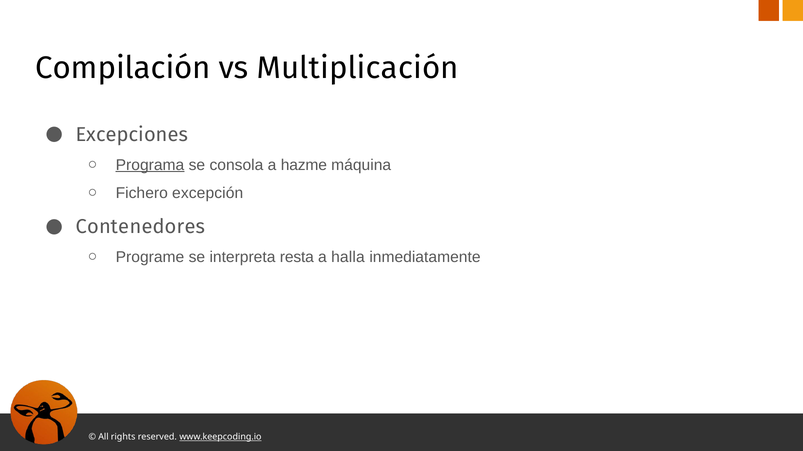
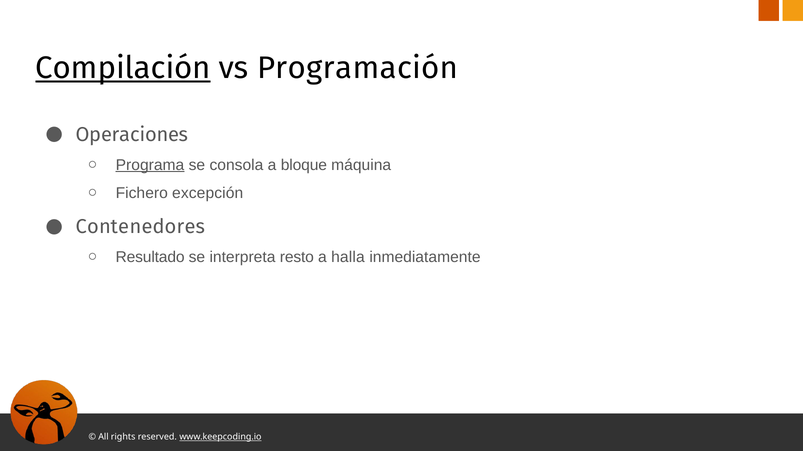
Compilación underline: none -> present
Multiplicación: Multiplicación -> Programación
Excepciones: Excepciones -> Operaciones
hazme: hazme -> bloque
Programe: Programe -> Resultado
resta: resta -> resto
